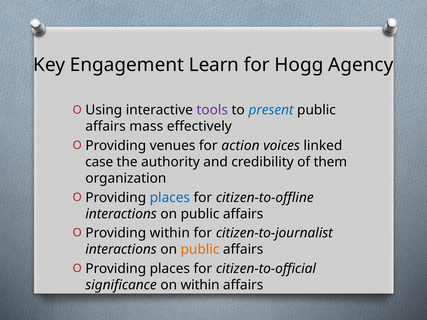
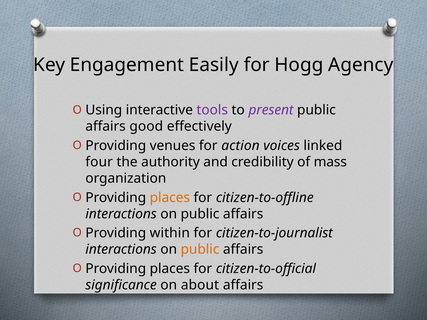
Learn: Learn -> Easily
present colour: blue -> purple
mass: mass -> good
case: case -> four
them: them -> mass
places at (170, 198) colour: blue -> orange
on within: within -> about
